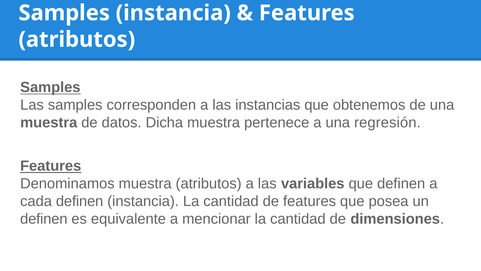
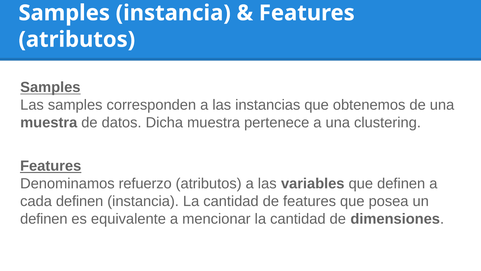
regresión: regresión -> clustering
Denominamos muestra: muestra -> refuerzo
